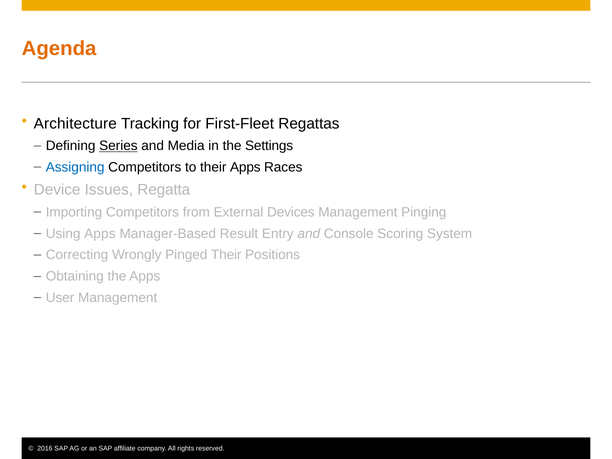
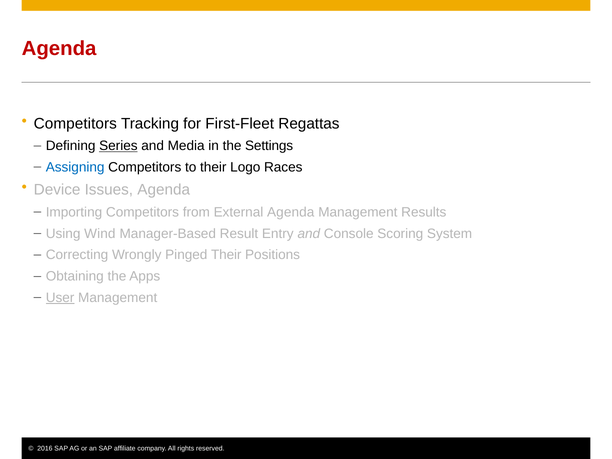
Agenda at (59, 48) colour: orange -> red
Architecture at (75, 123): Architecture -> Competitors
their Apps: Apps -> Logo
Issues Regatta: Regatta -> Agenda
External Devices: Devices -> Agenda
Pinging: Pinging -> Results
Using Apps: Apps -> Wind
User underline: none -> present
